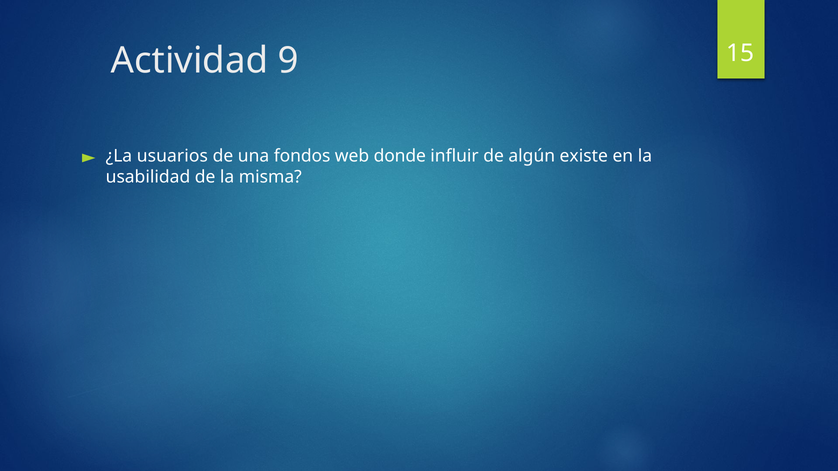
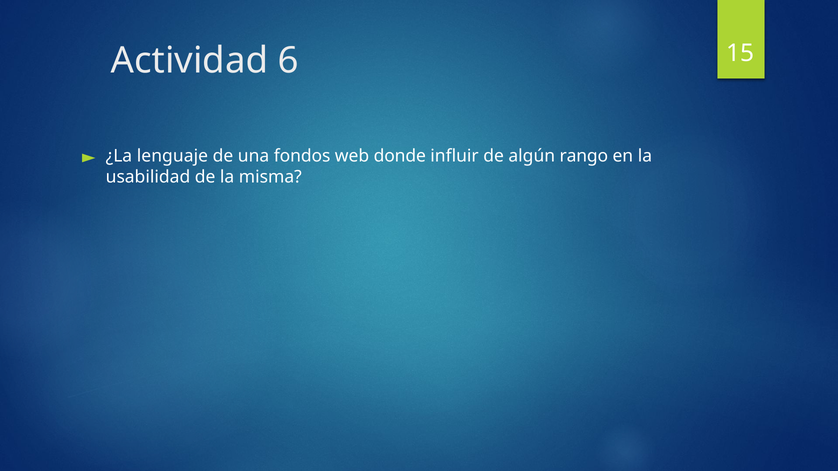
9: 9 -> 6
usuarios: usuarios -> lenguaje
existe: existe -> rango
